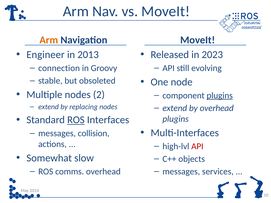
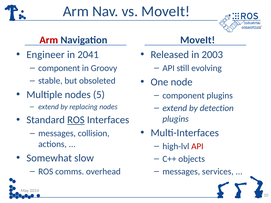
Arm at (49, 40) colour: orange -> red
2013: 2013 -> 2041
2023: 2023 -> 2003
connection at (59, 68): connection -> component
2: 2 -> 5
plugins at (220, 96) underline: present -> none
by overhead: overhead -> detection
